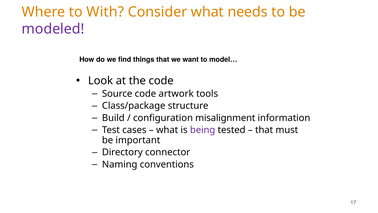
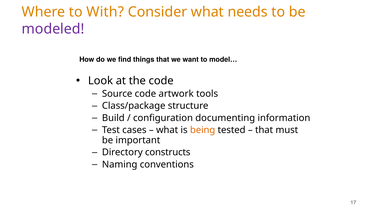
misalignment: misalignment -> documenting
being colour: purple -> orange
connector: connector -> constructs
